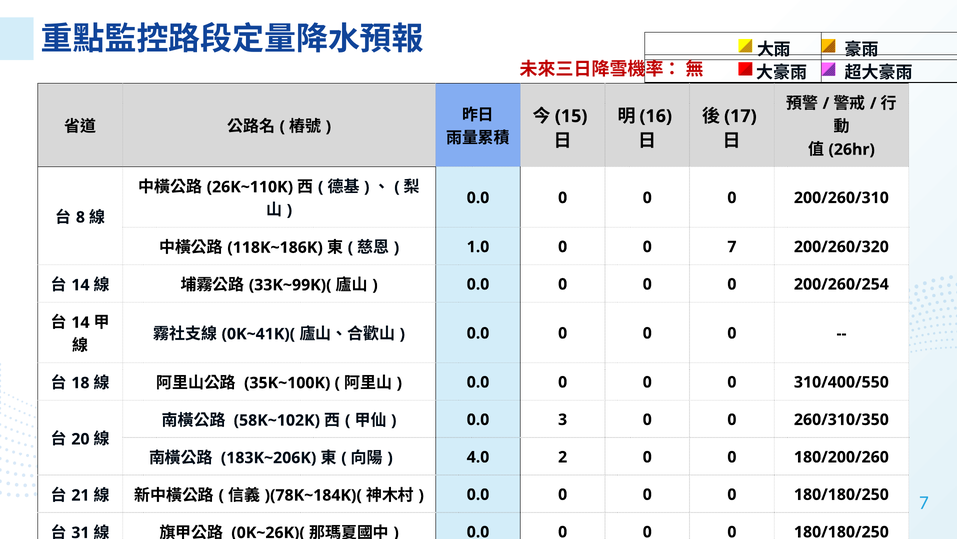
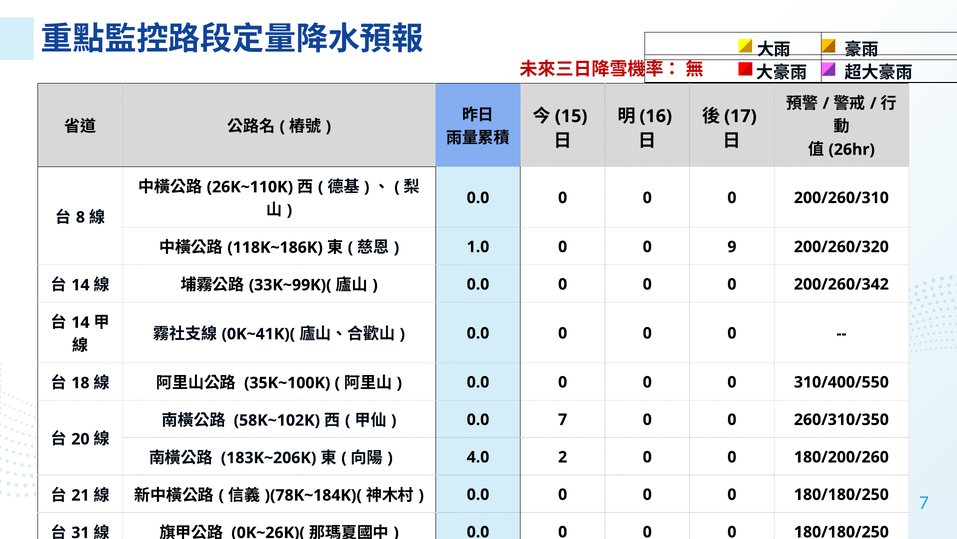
0 7: 7 -> 9
200/260/254: 200/260/254 -> 200/260/342
0.0 3: 3 -> 7
